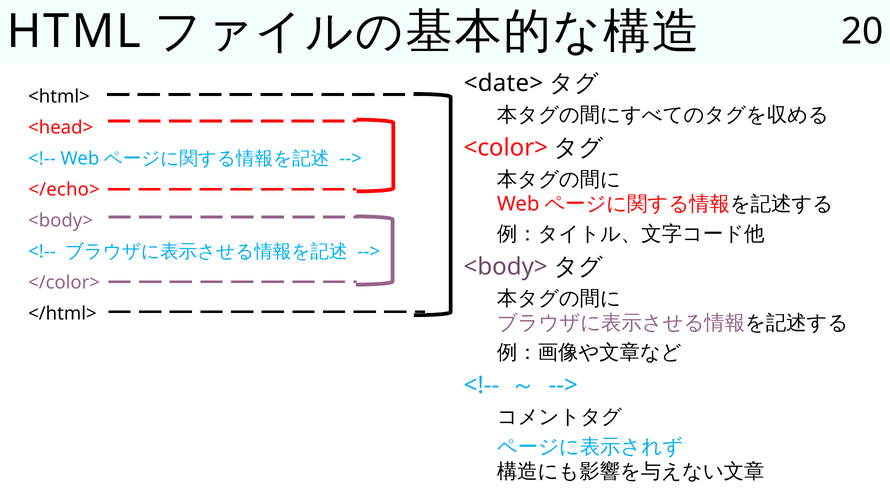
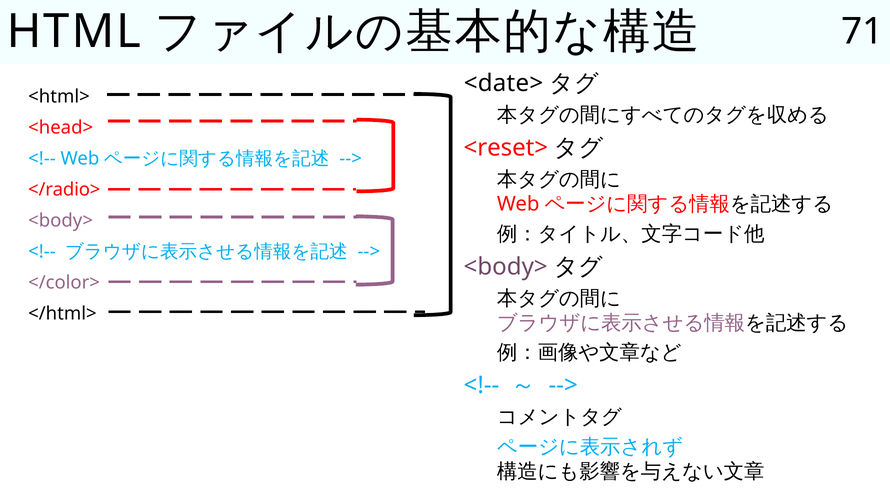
20: 20 -> 71
<color>: <color> -> <reset>
</echo>: </echo> -> </radio>
